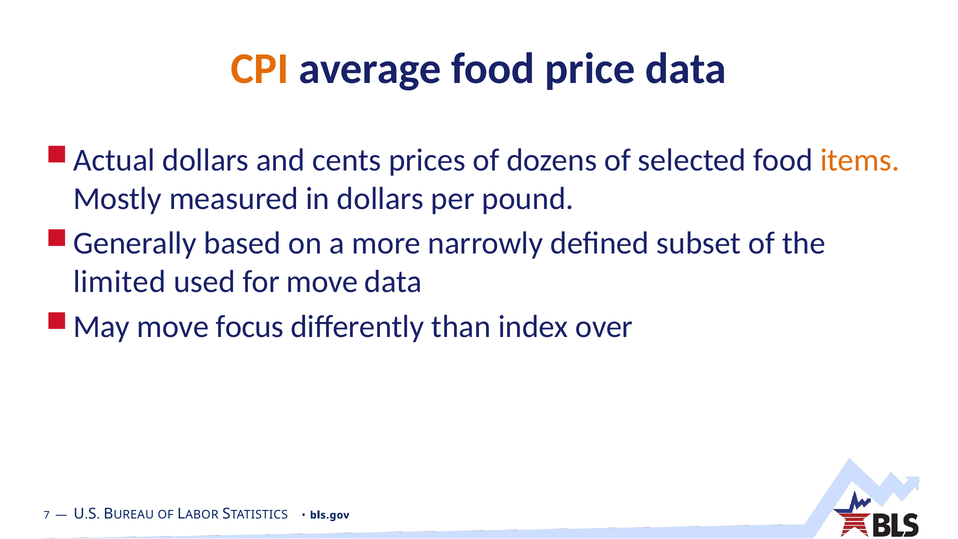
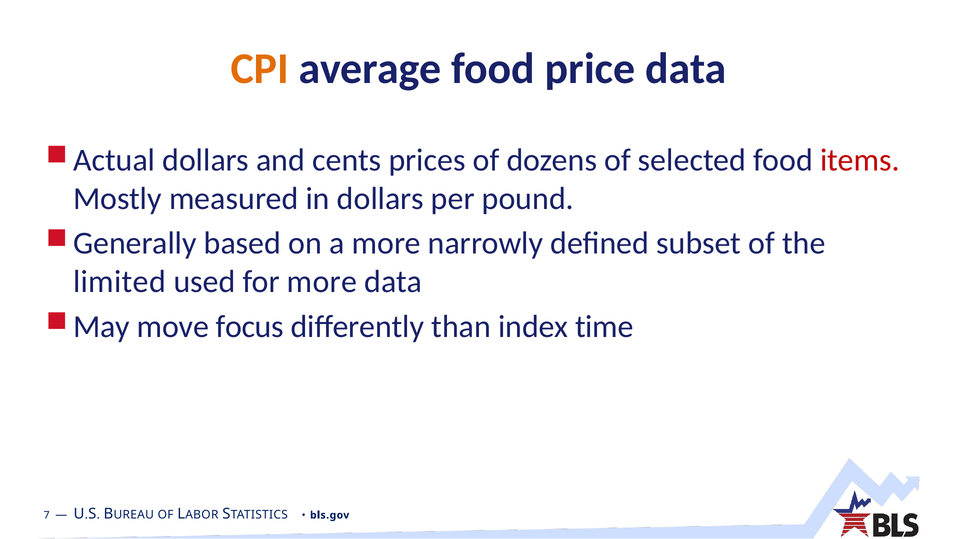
items colour: orange -> red
for move: move -> more
over: over -> time
